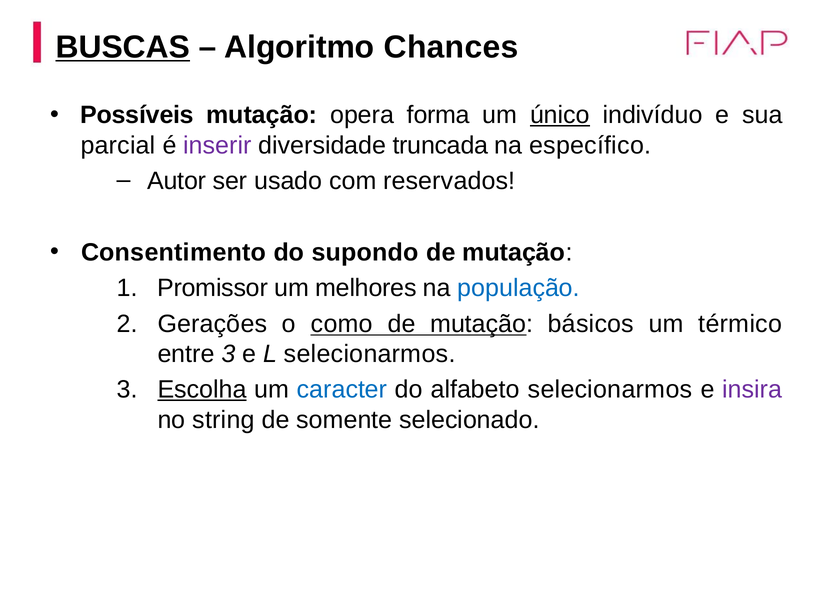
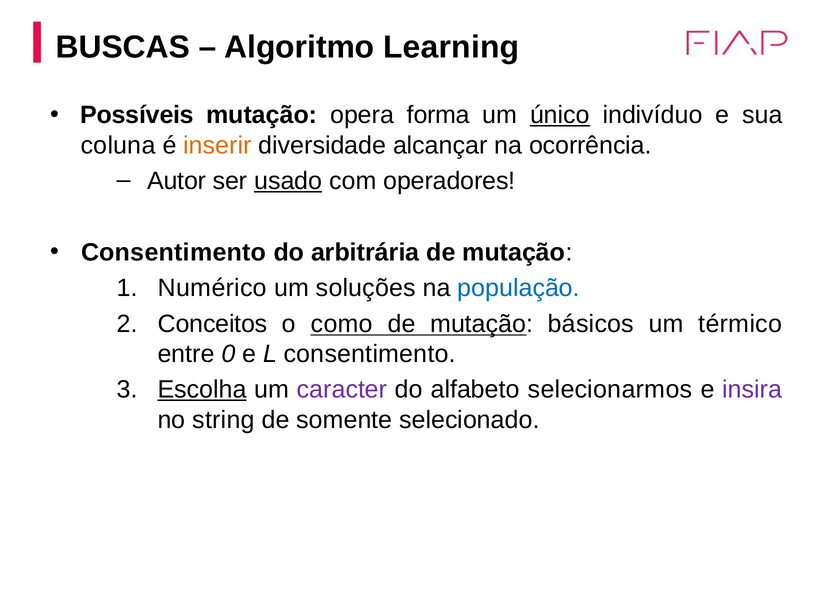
BUSCAS underline: present -> none
Chances: Chances -> Learning
parcial: parcial -> coluna
inserir colour: purple -> orange
truncada: truncada -> alcançar
específico: específico -> ocorrência
usado underline: none -> present
reservados: reservados -> operadores
supondo: supondo -> arbitrária
Promissor: Promissor -> Numérico
melhores: melhores -> soluções
Gerações: Gerações -> Conceitos
entre 3: 3 -> 0
L selecionarmos: selecionarmos -> consentimento
caracter colour: blue -> purple
